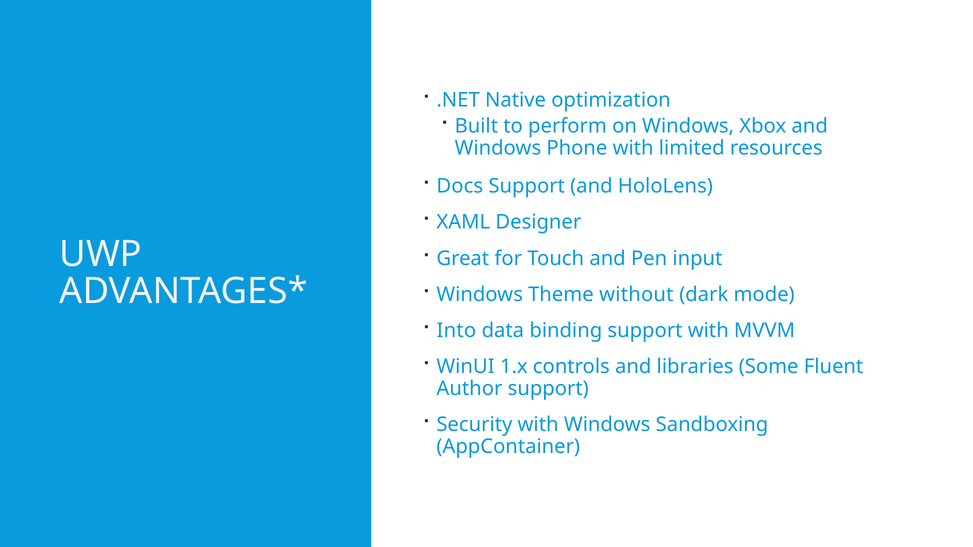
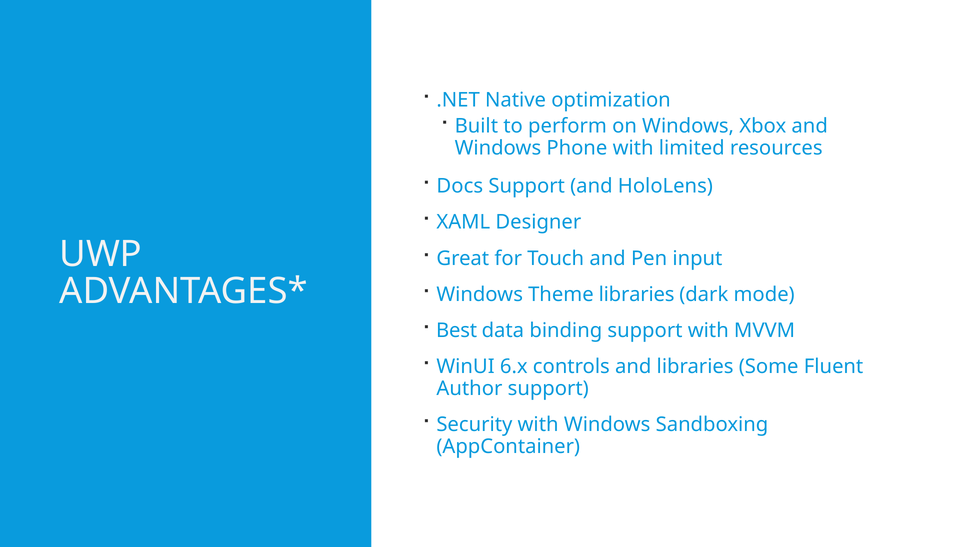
Theme without: without -> libraries
Into: Into -> Best
1.x: 1.x -> 6.x
